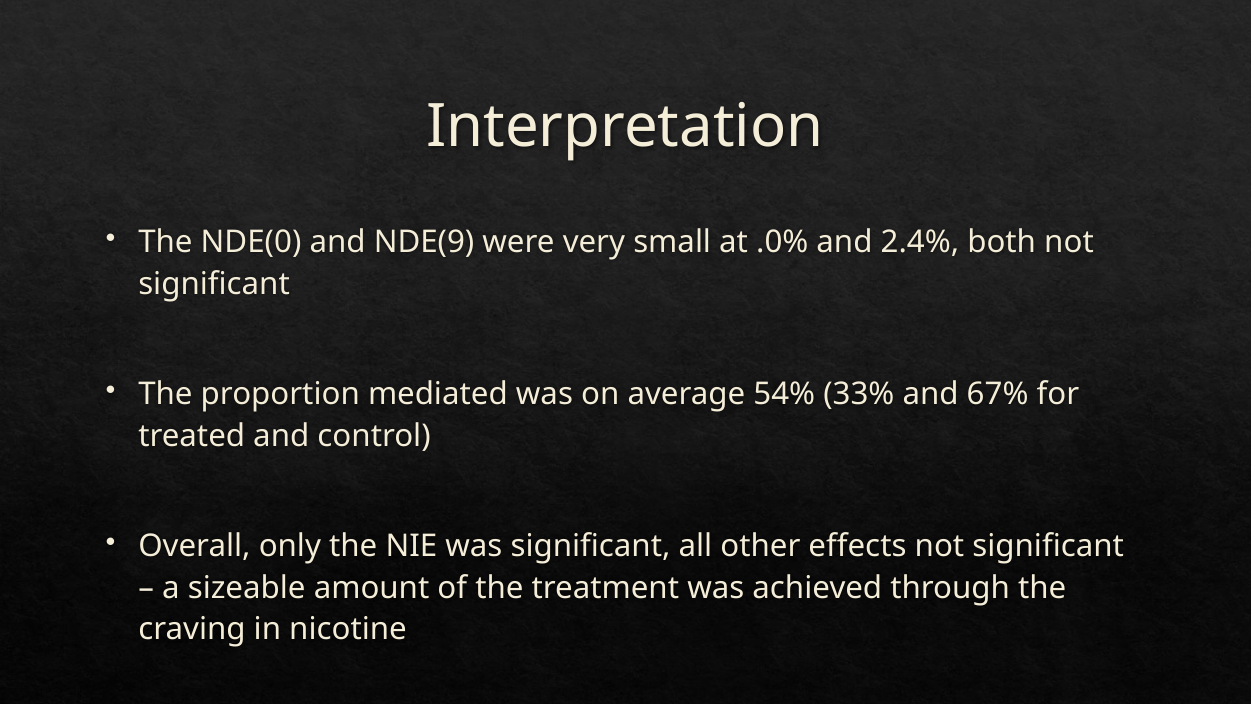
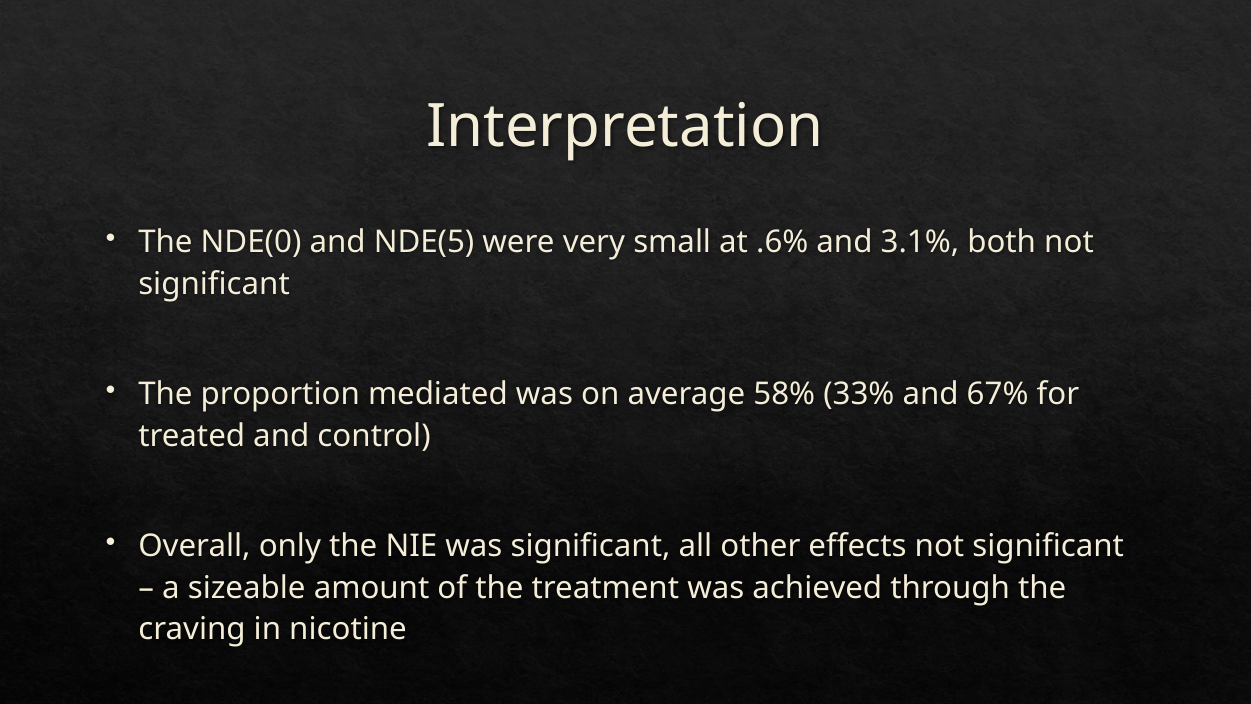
NDE(9: NDE(9 -> NDE(5
.0%: .0% -> .6%
2.4%: 2.4% -> 3.1%
54%: 54% -> 58%
